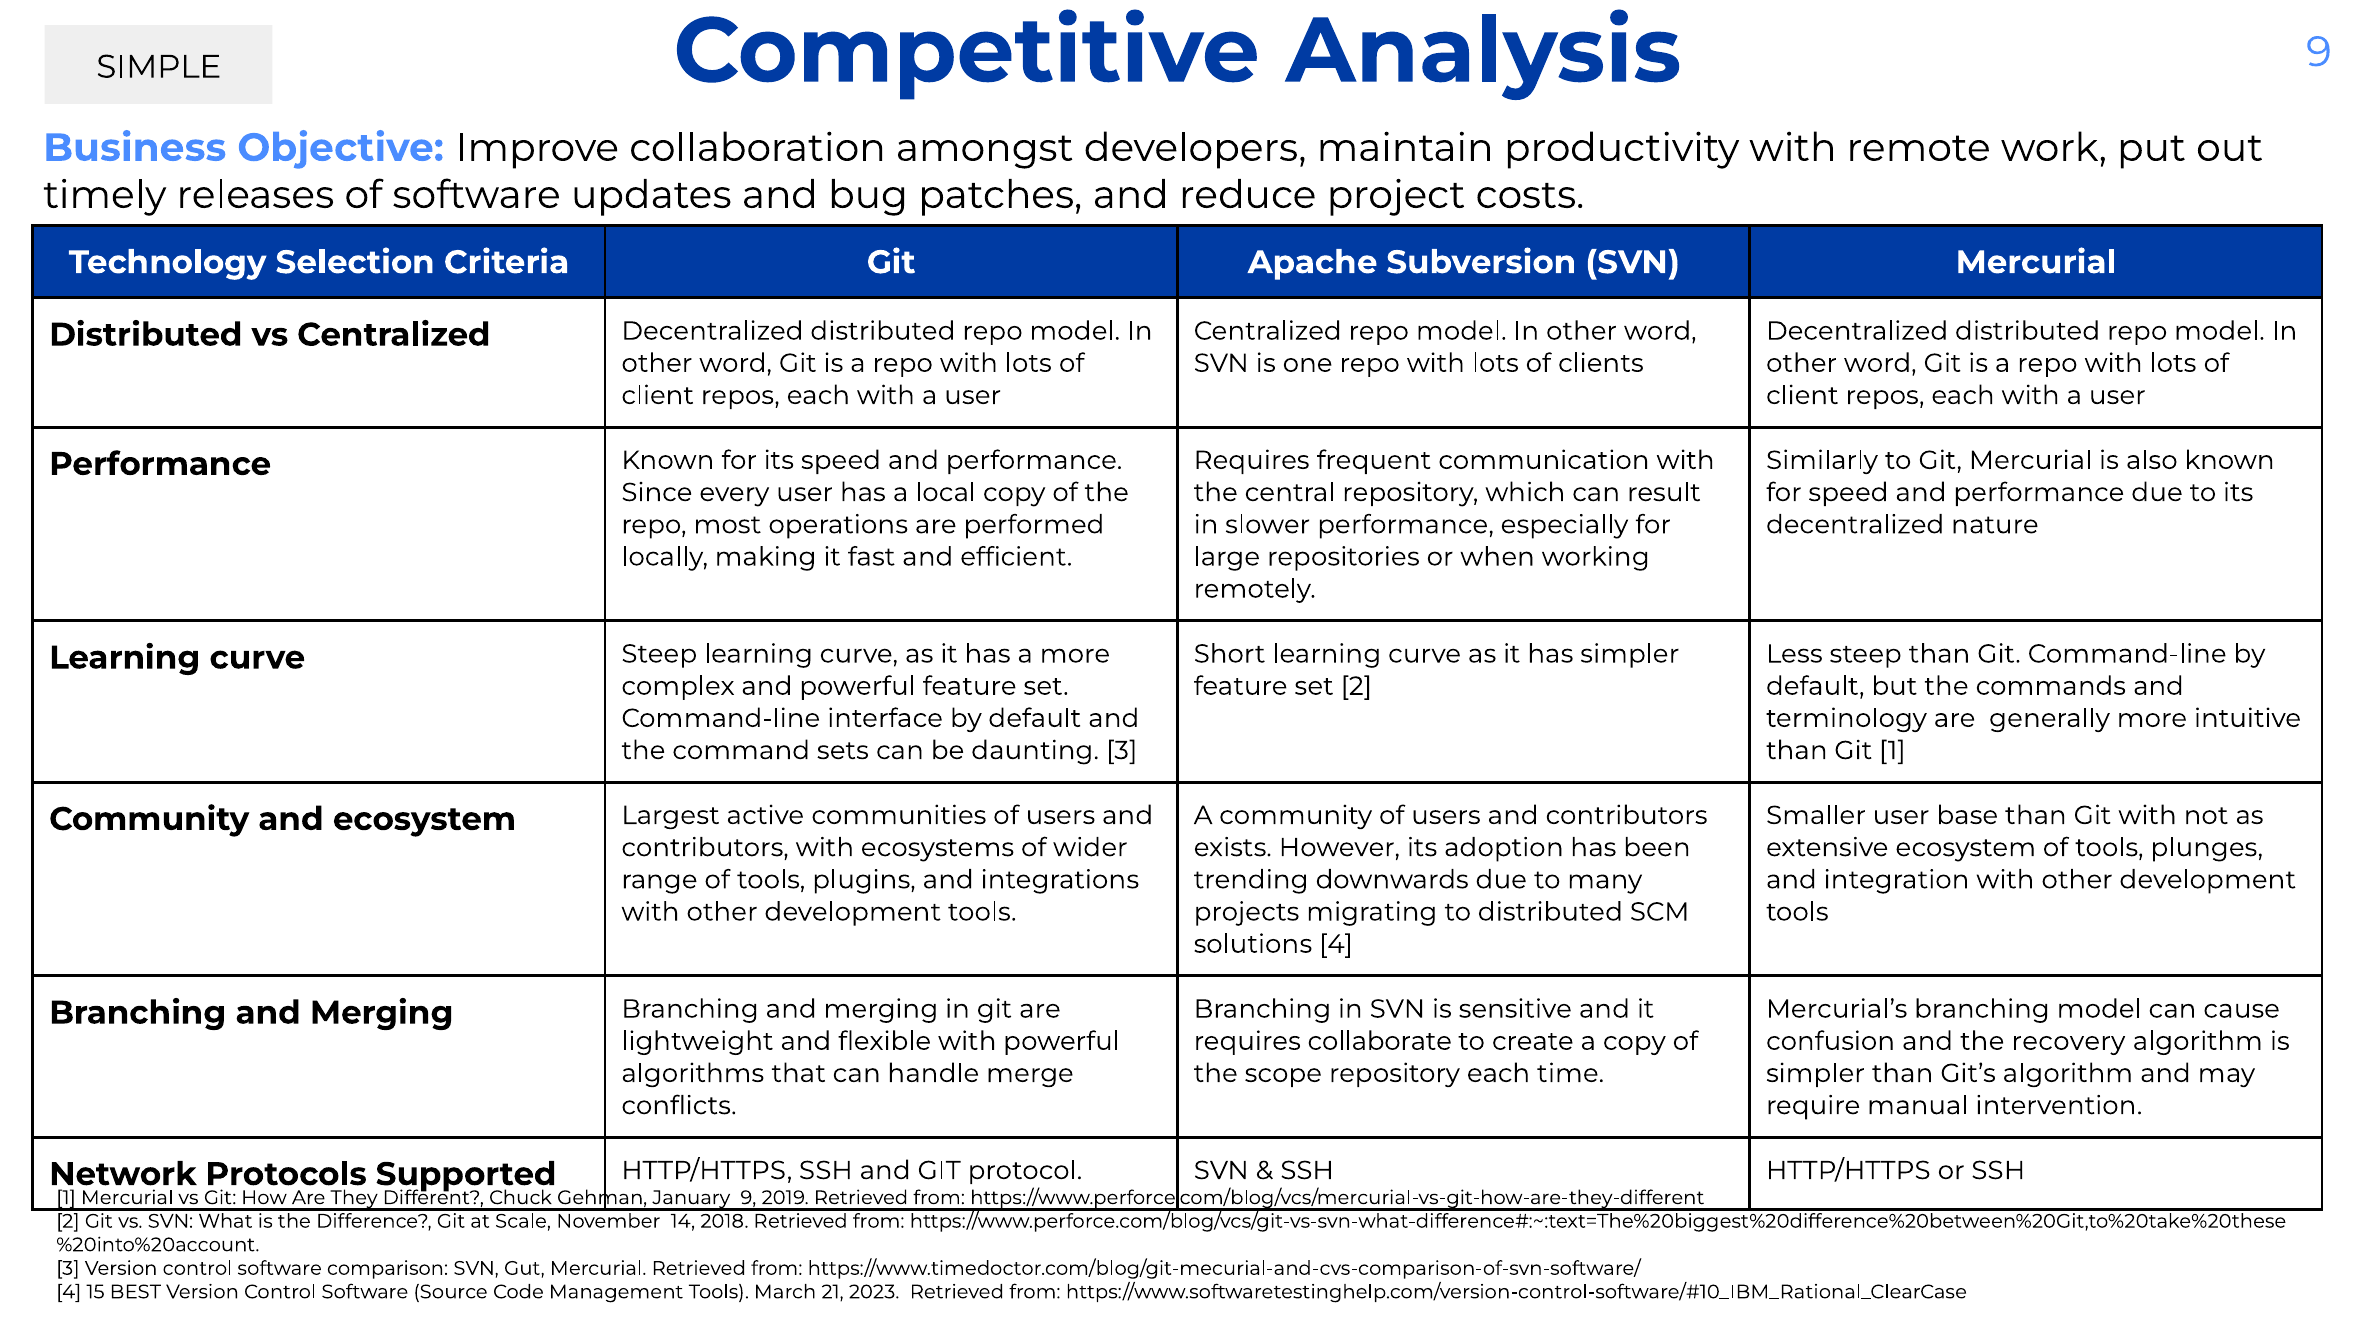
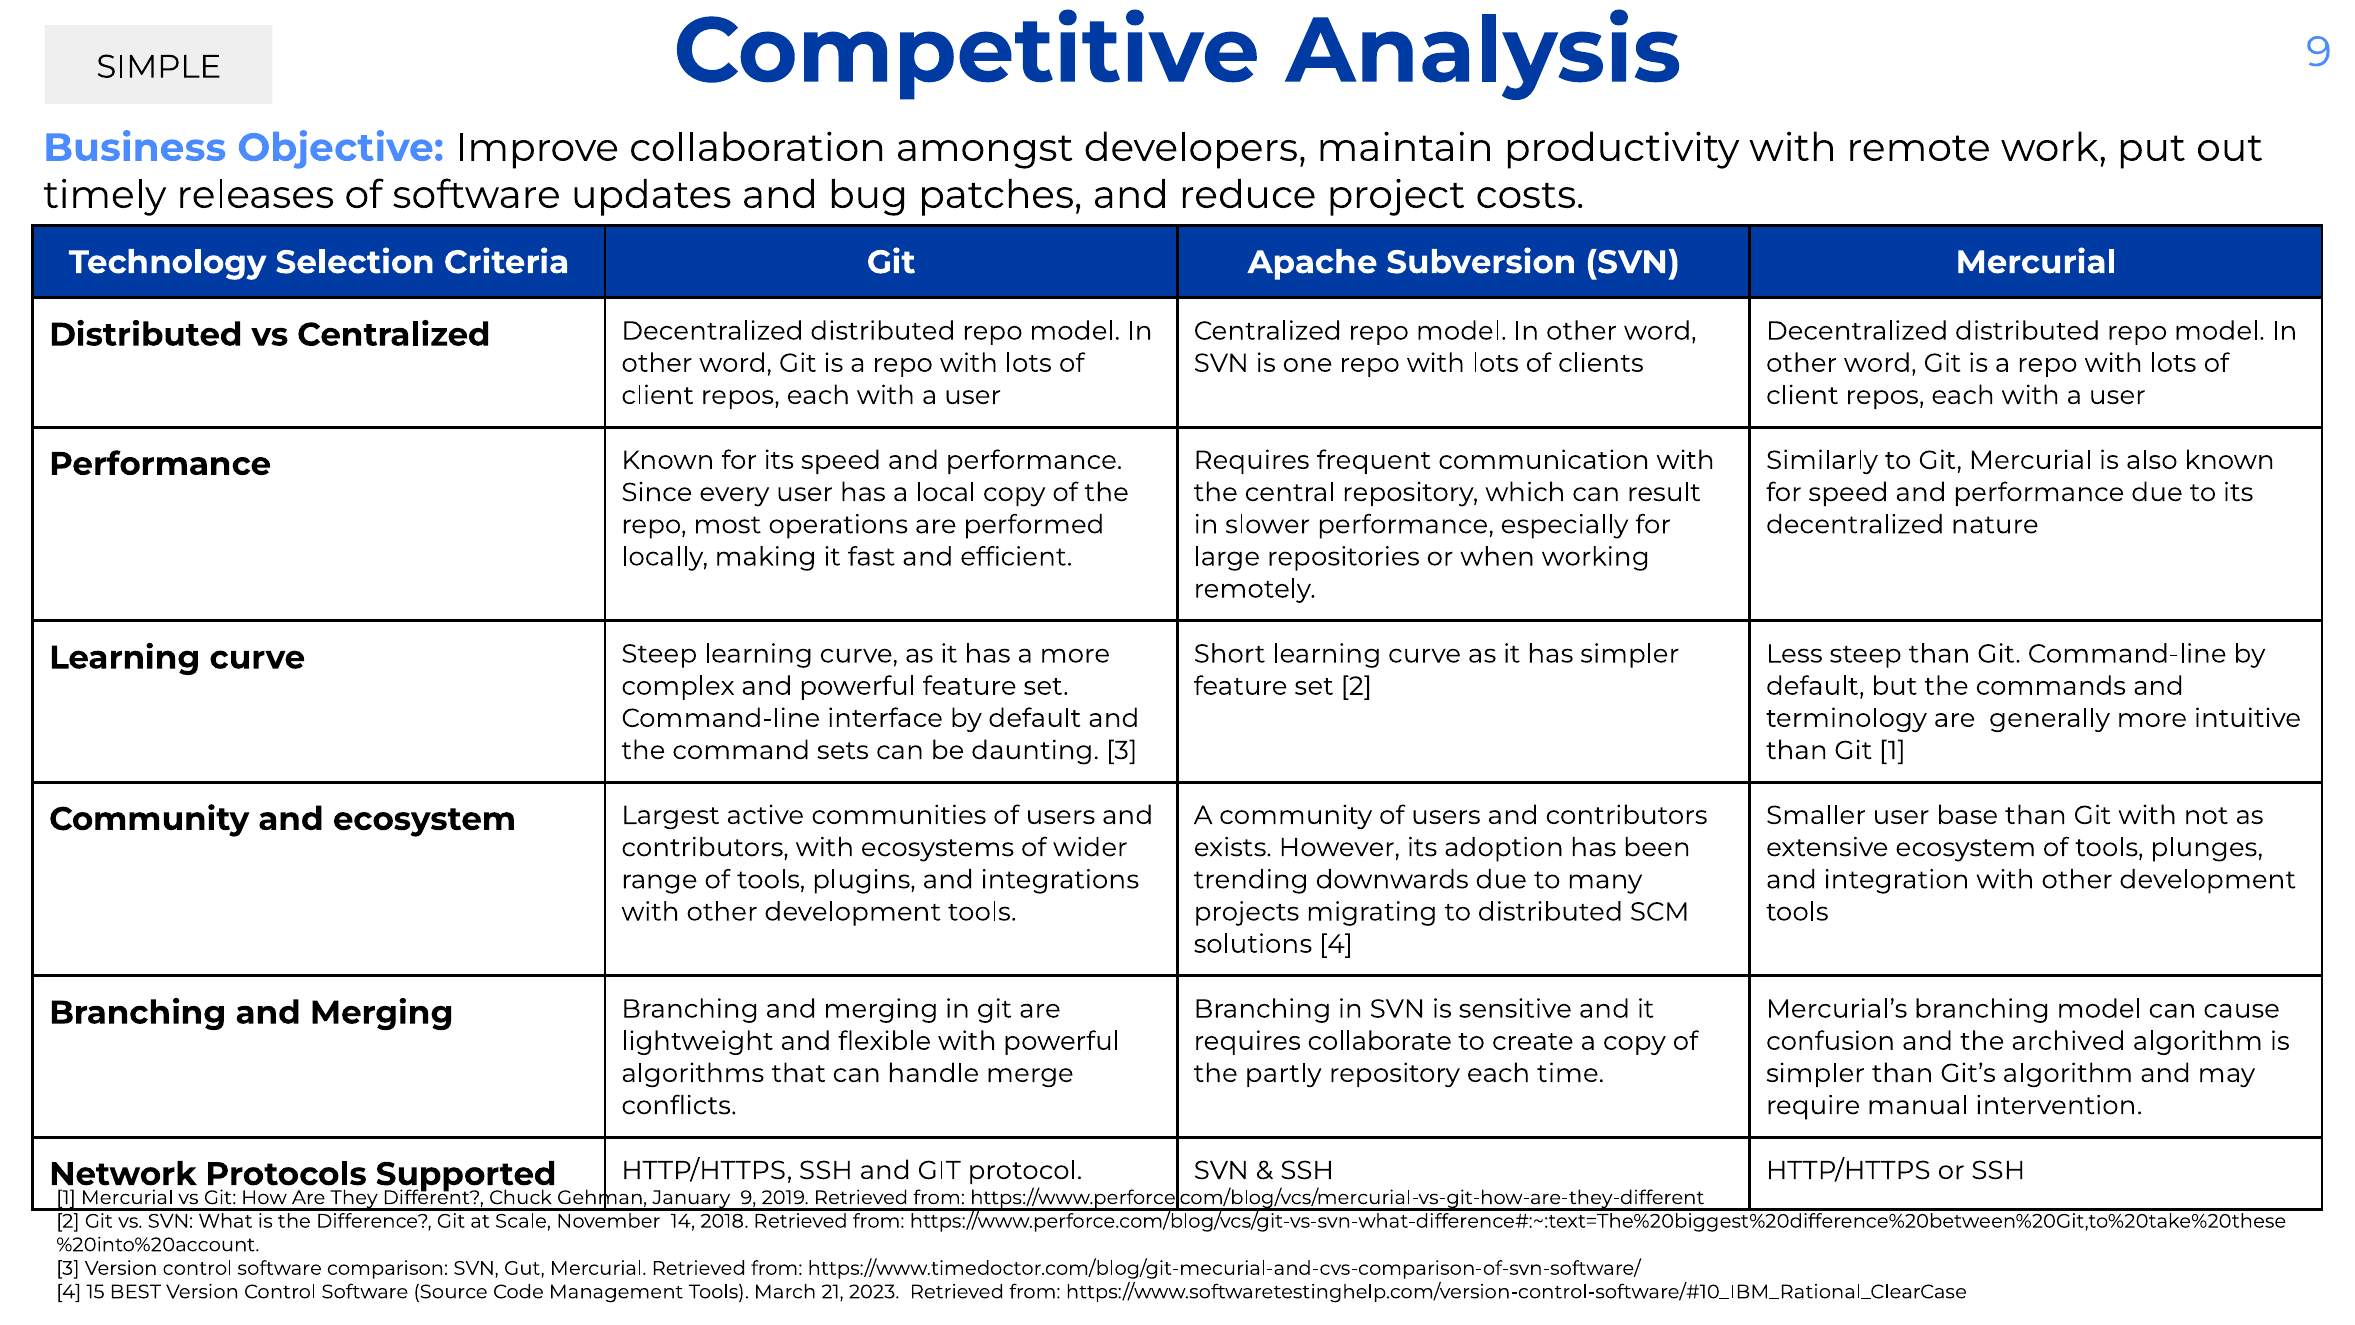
recovery: recovery -> archived
scope: scope -> partly
